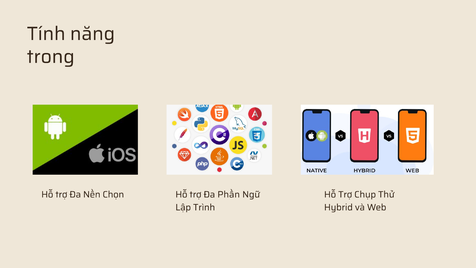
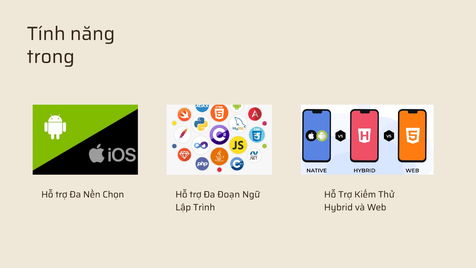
Phần: Phần -> Đoạn
Chụp: Chụp -> Kiếm
